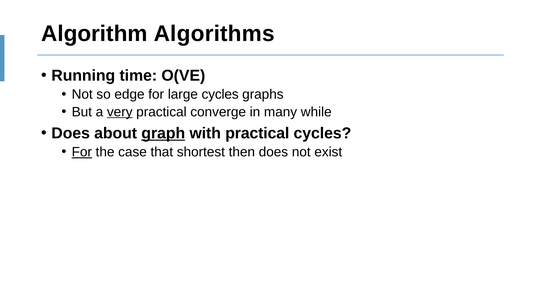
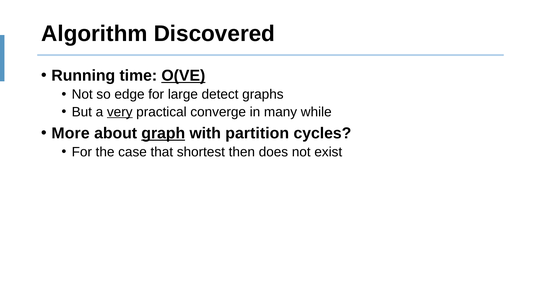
Algorithms: Algorithms -> Discovered
O(VE underline: none -> present
large cycles: cycles -> detect
Does at (71, 133): Does -> More
with practical: practical -> partition
For at (82, 152) underline: present -> none
